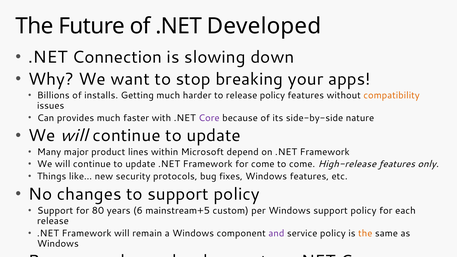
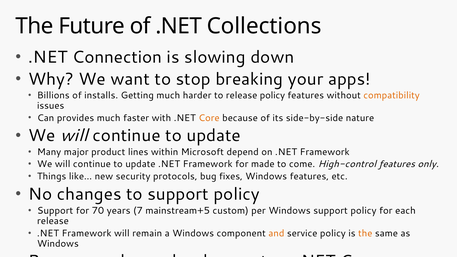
Developed: Developed -> Collections
Core at (209, 118) colour: purple -> orange
for come: come -> made
High-release: High-release -> High-control
80: 80 -> 70
6: 6 -> 7
and colour: purple -> orange
